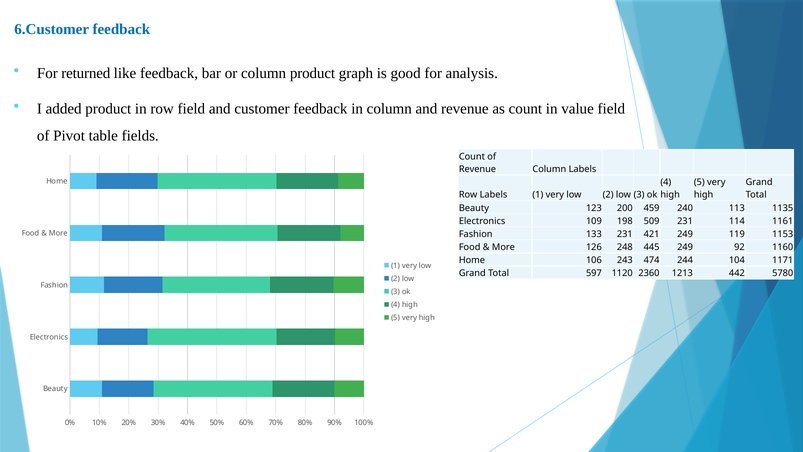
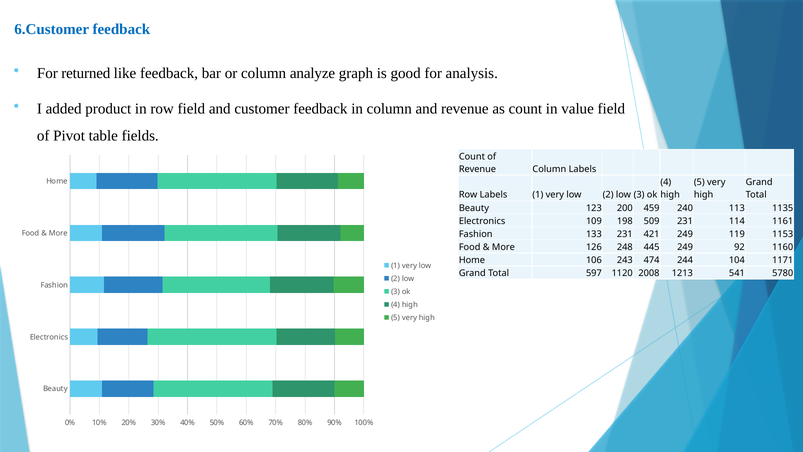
column product: product -> analyze
2360: 2360 -> 2008
442: 442 -> 541
